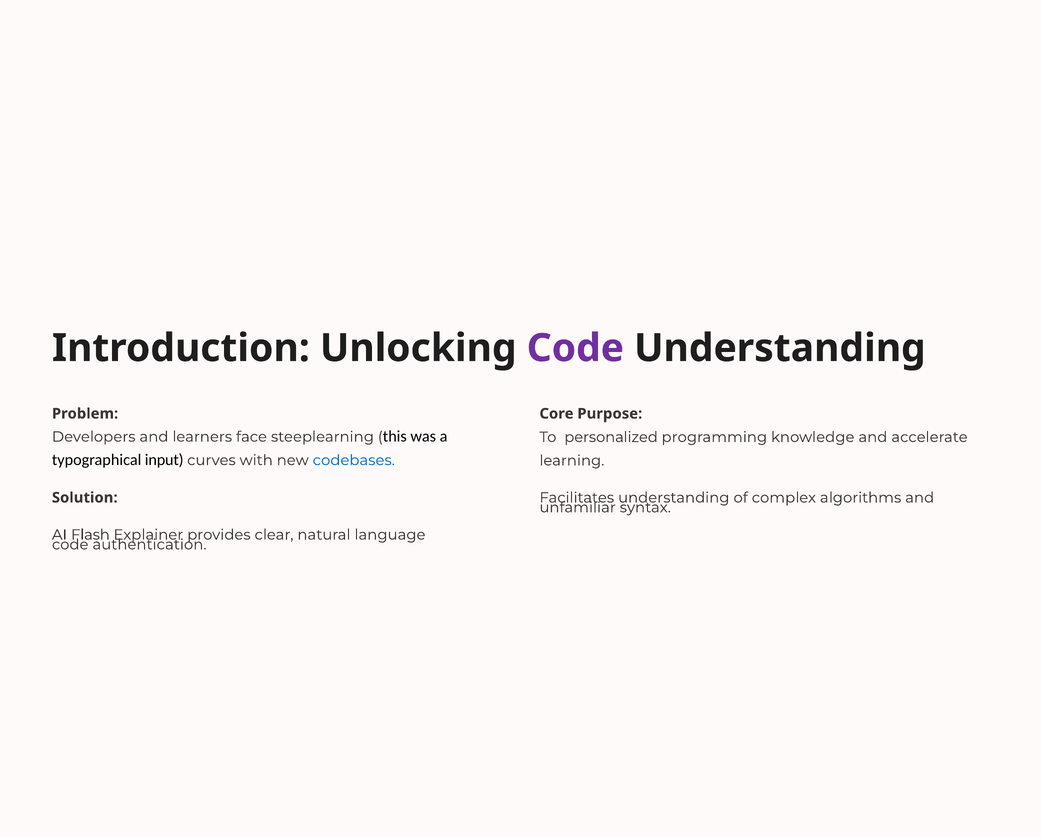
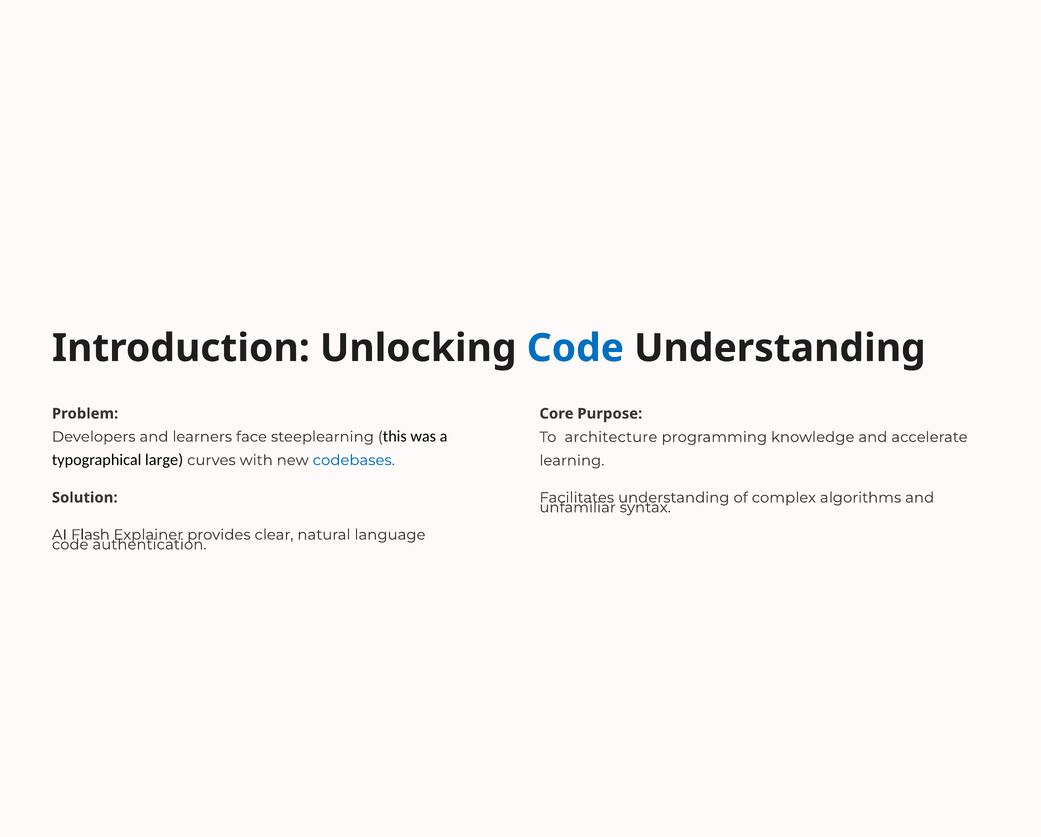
Code at (575, 348) colour: purple -> blue
personalized: personalized -> architecture
input: input -> large
